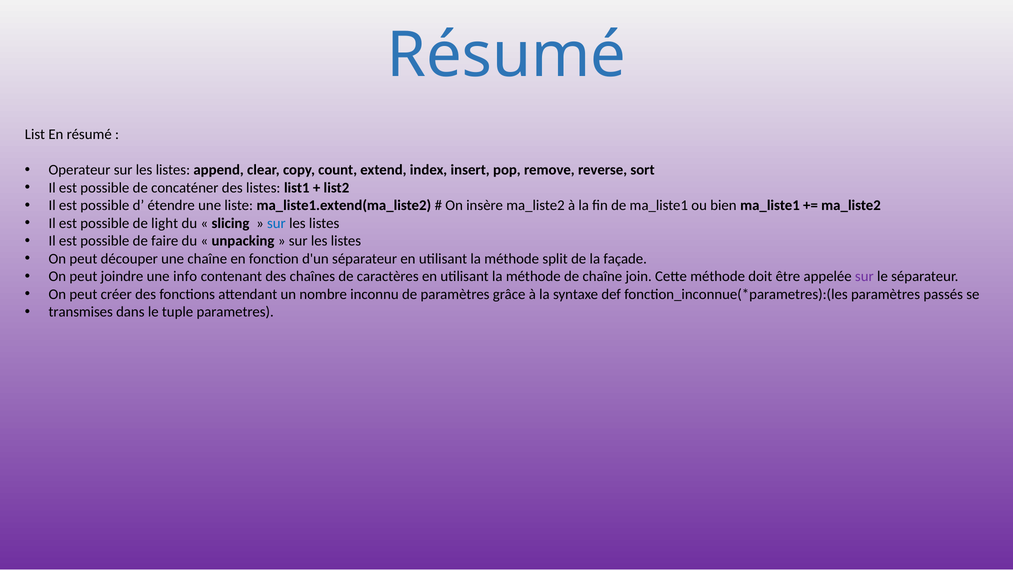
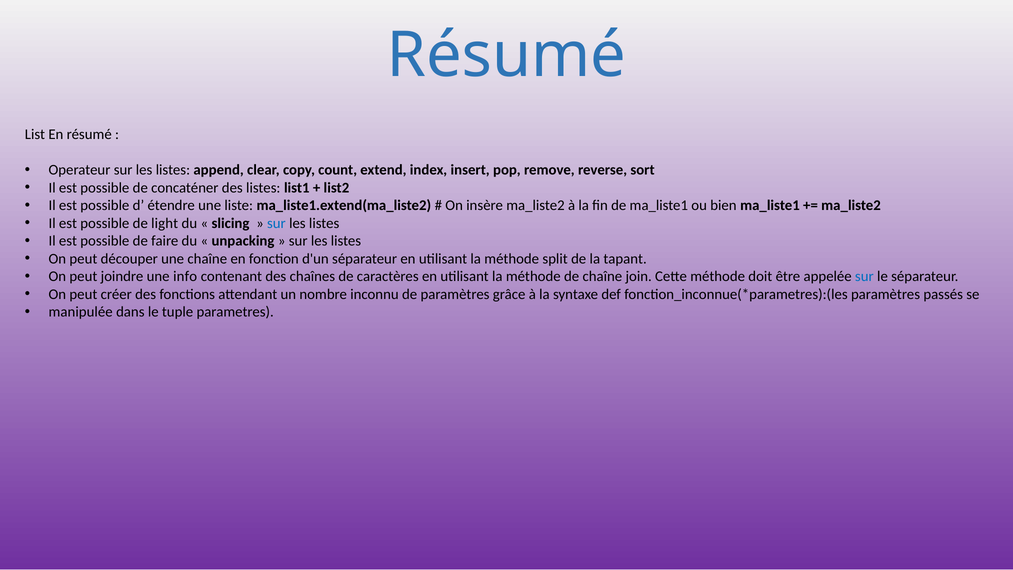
façade: façade -> tapant
sur at (864, 276) colour: purple -> blue
transmises: transmises -> manipulée
